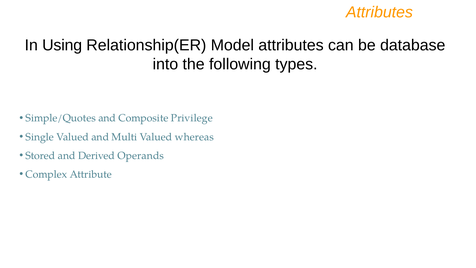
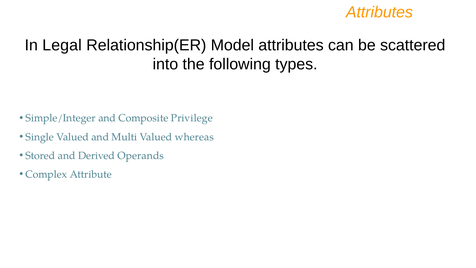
Using: Using -> Legal
database: database -> scattered
Simple/Quotes: Simple/Quotes -> Simple/Integer
